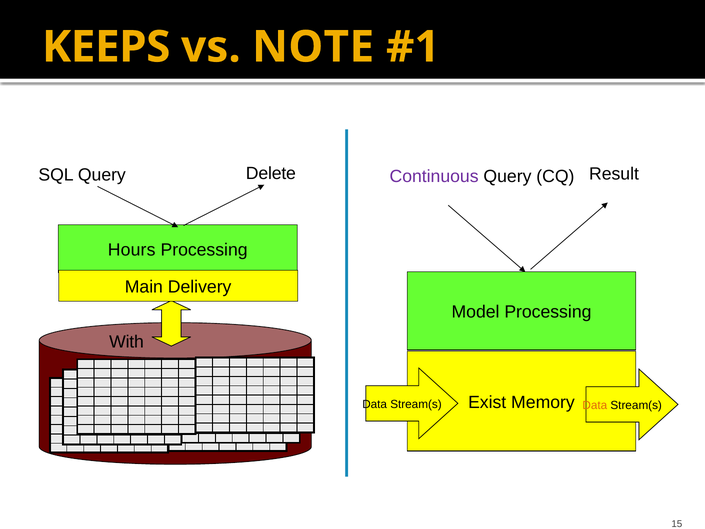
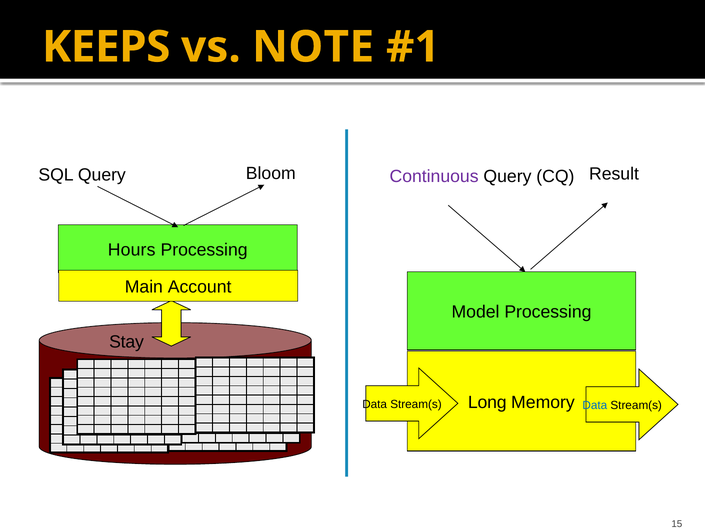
Delete: Delete -> Bloom
Delivery: Delivery -> Account
With: With -> Stay
Exist: Exist -> Long
Data at (595, 405) colour: orange -> blue
